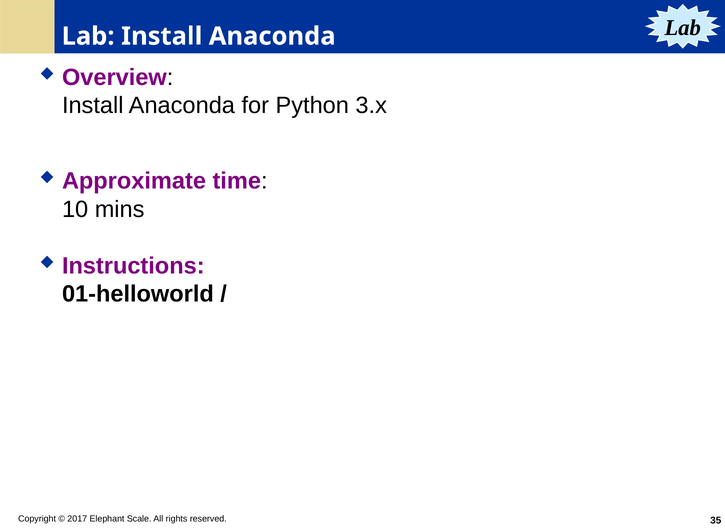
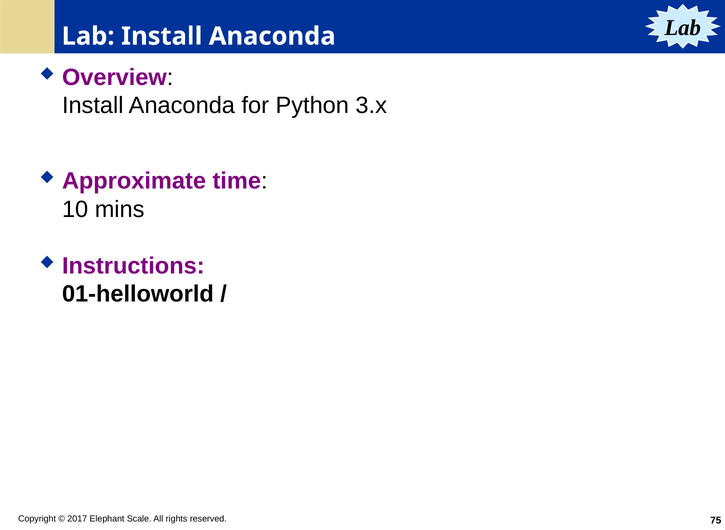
35: 35 -> 75
